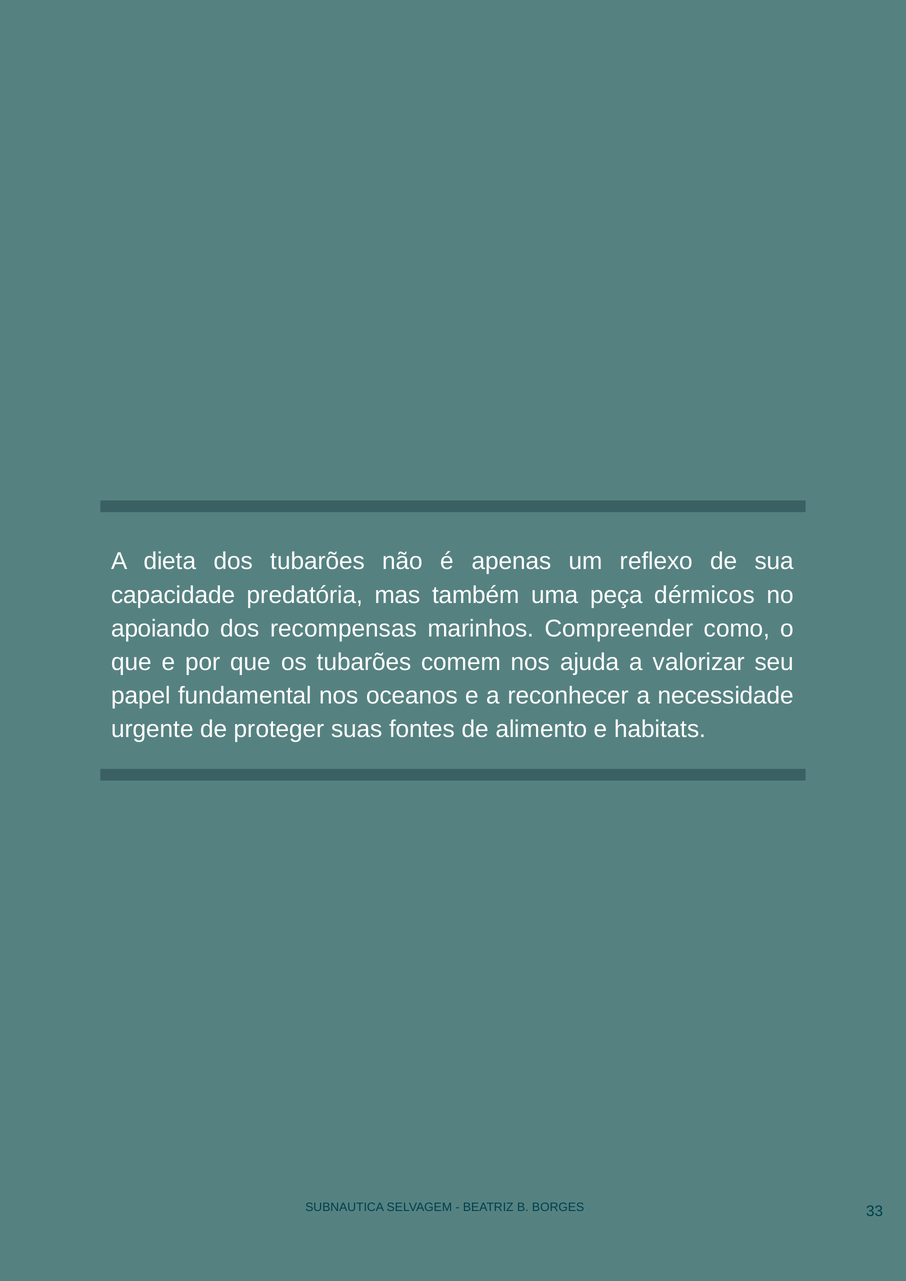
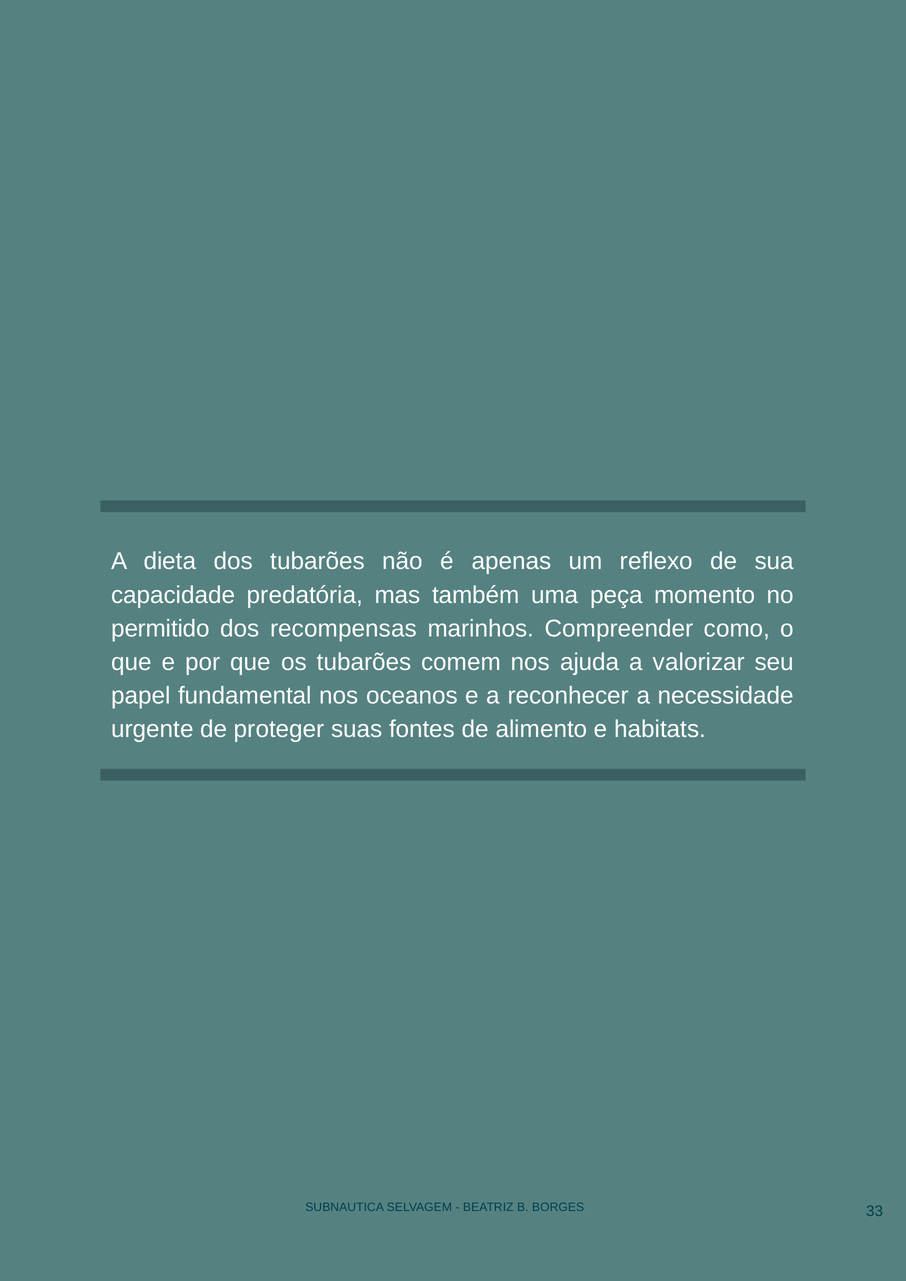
dérmicos: dérmicos -> momento
apoiando: apoiando -> permitido
